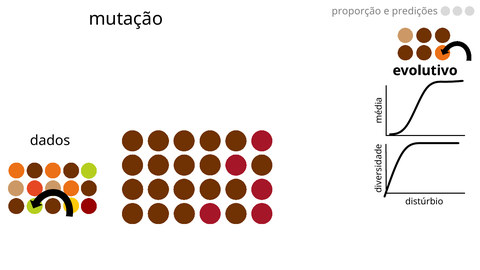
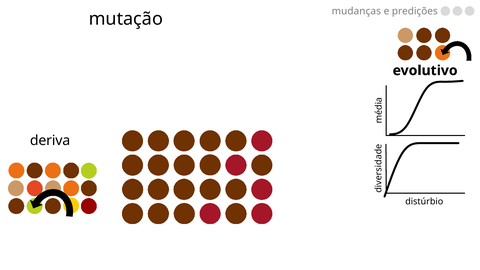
proporção: proporção -> mudanças
dados: dados -> deriva
